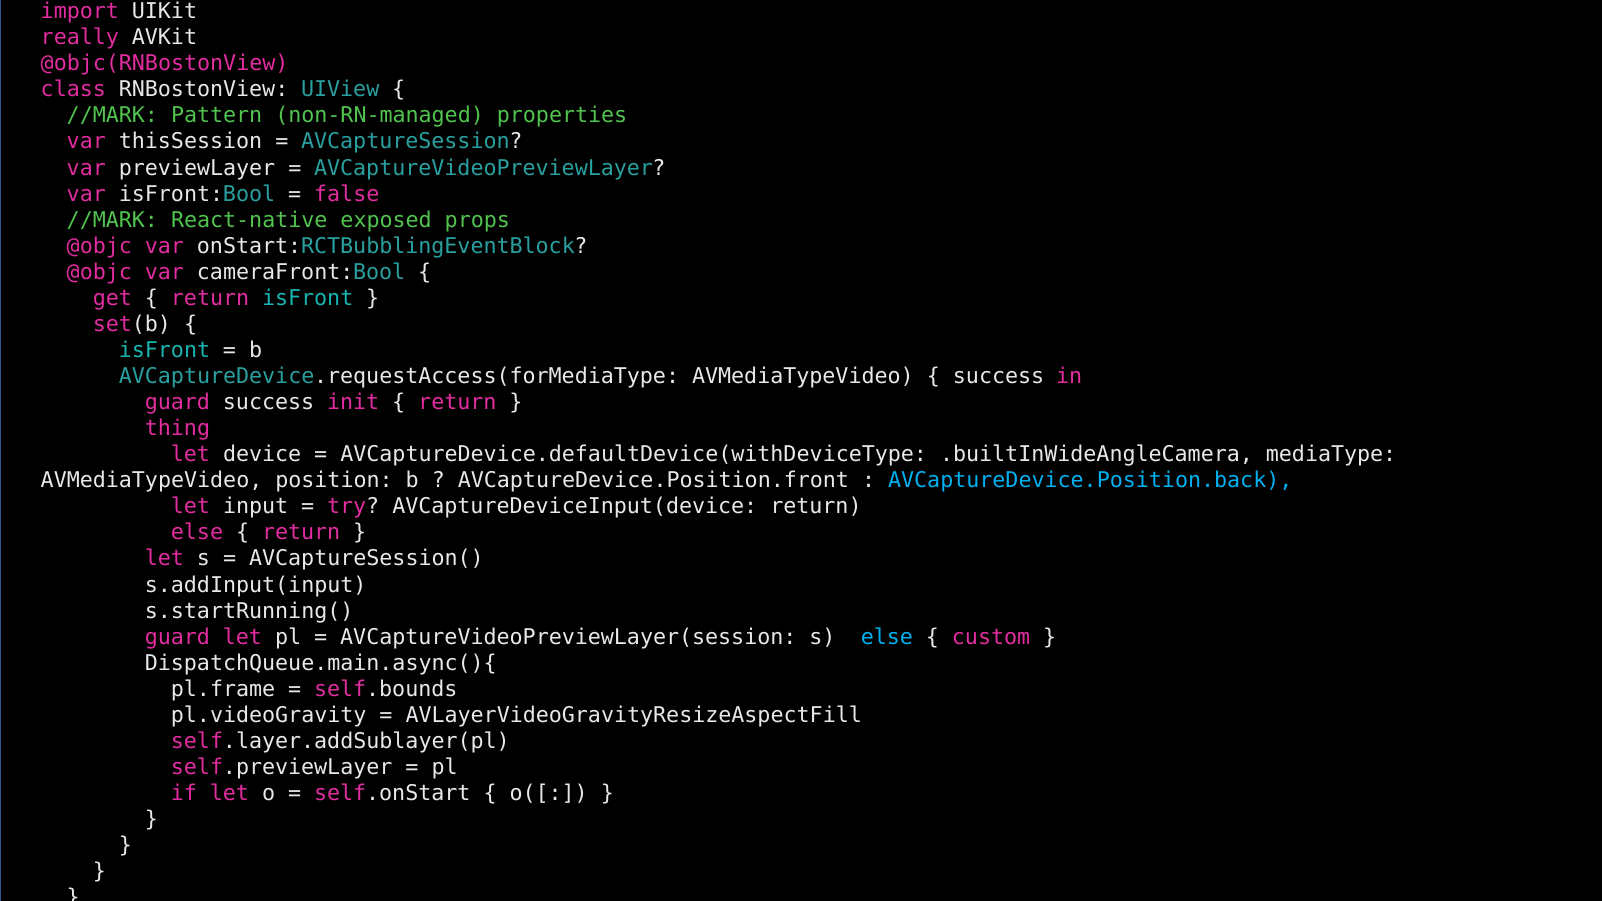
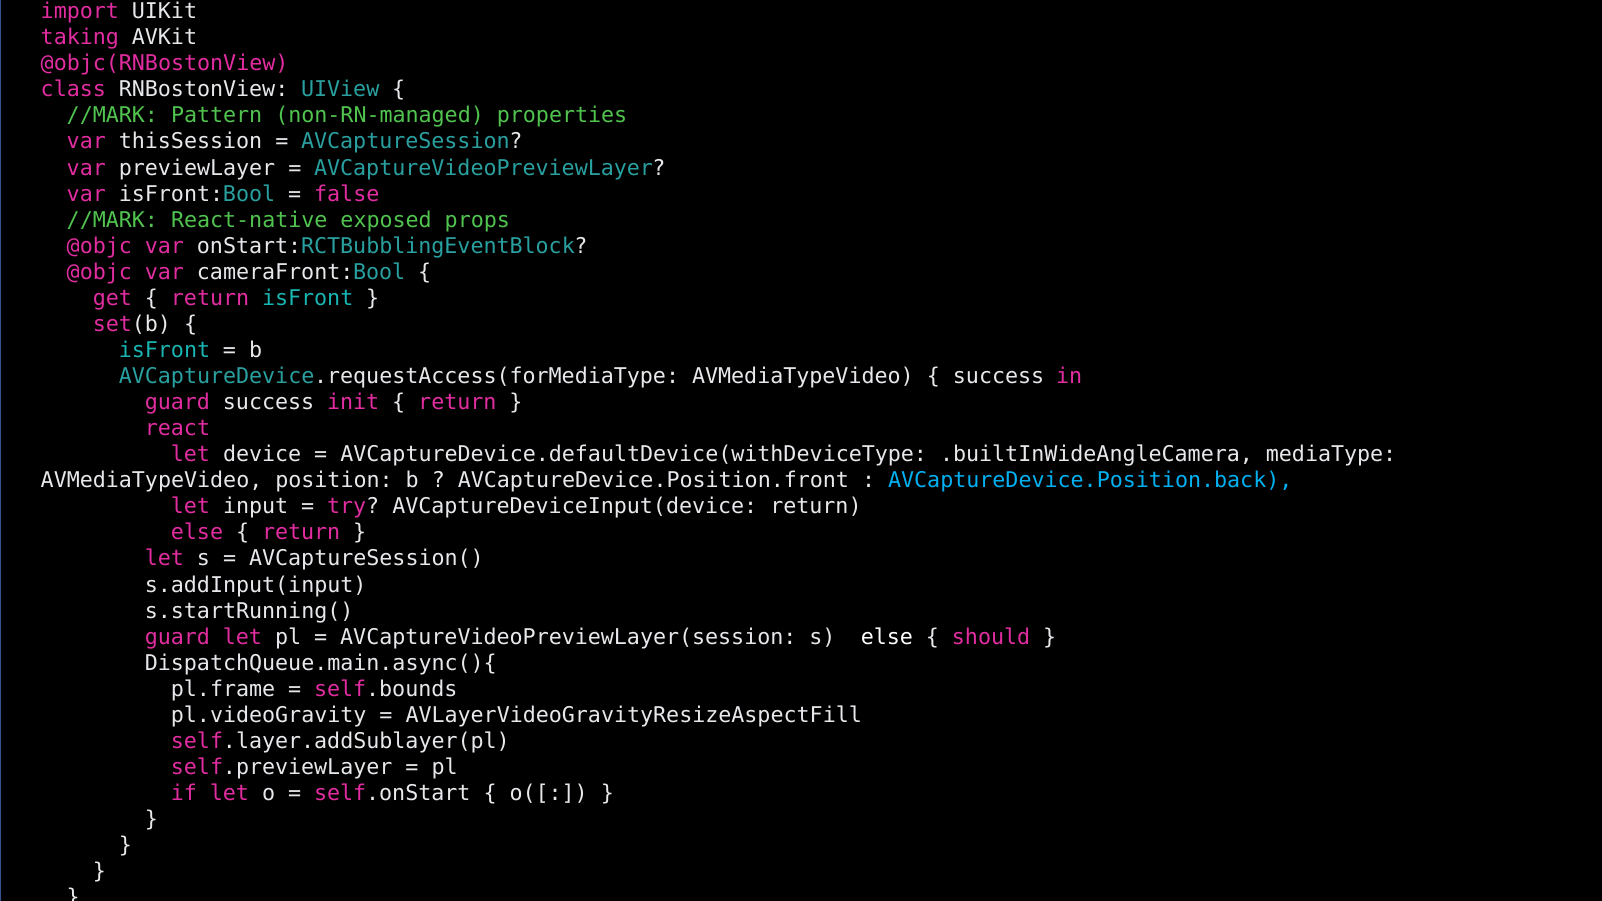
really: really -> taking
thing: thing -> react
else at (887, 637) colour: light blue -> white
custom: custom -> should
